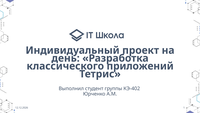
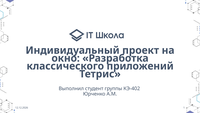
день: день -> окно
